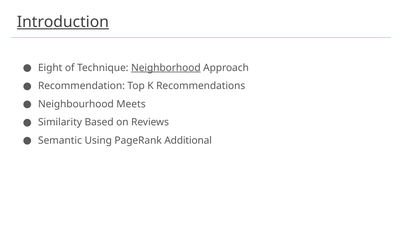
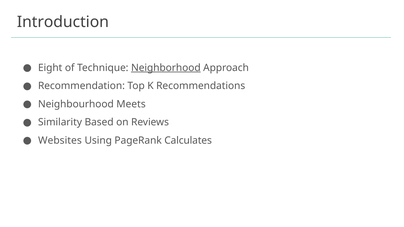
Introduction underline: present -> none
Semantic: Semantic -> Websites
Additional: Additional -> Calculates
